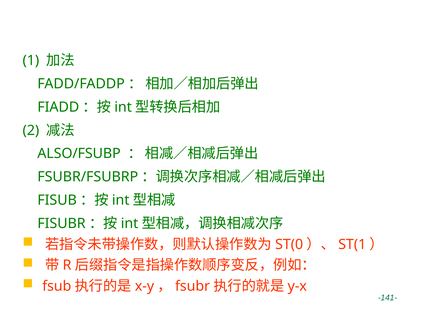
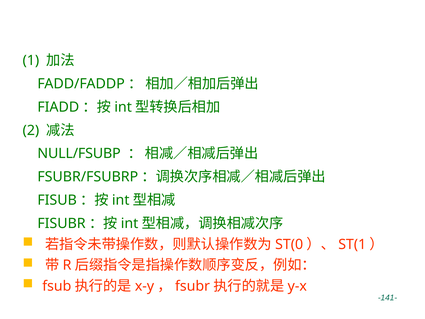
ALSO/FSUBP: ALSO/FSUBP -> NULL/FSUBP
